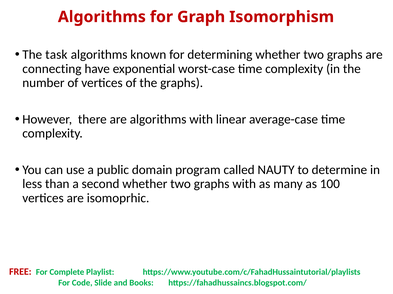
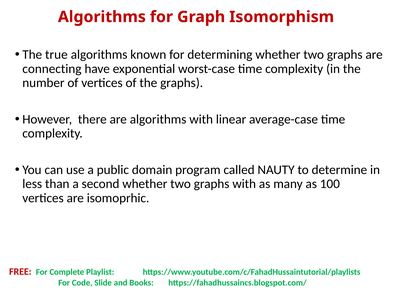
task: task -> true
